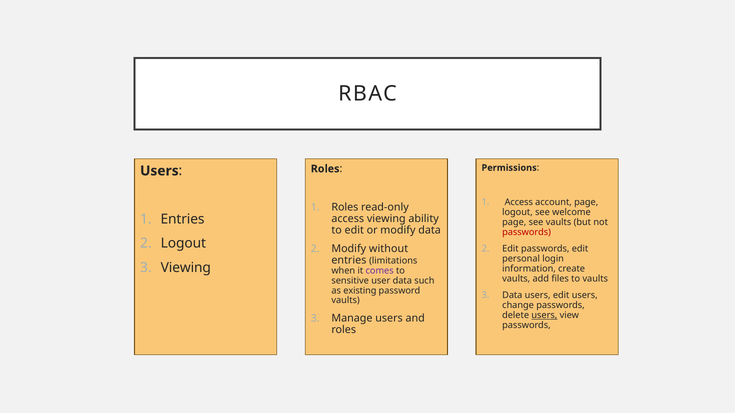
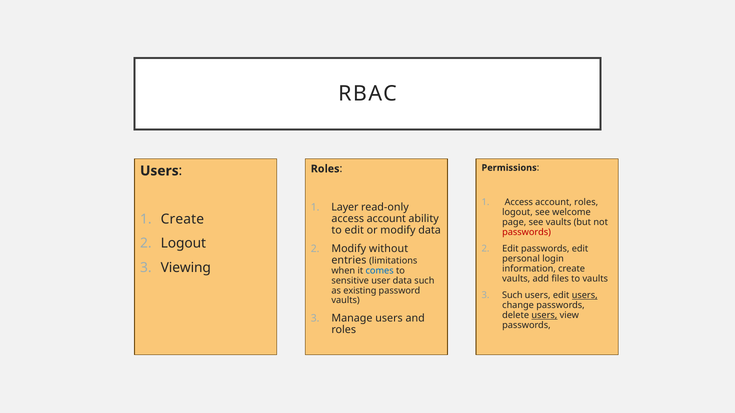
account page: page -> roles
Roles at (345, 207): Roles -> Layer
Entries at (183, 219): Entries -> Create
viewing at (386, 219): viewing -> account
comes colour: purple -> blue
Data at (512, 296): Data -> Such
users at (585, 296) underline: none -> present
